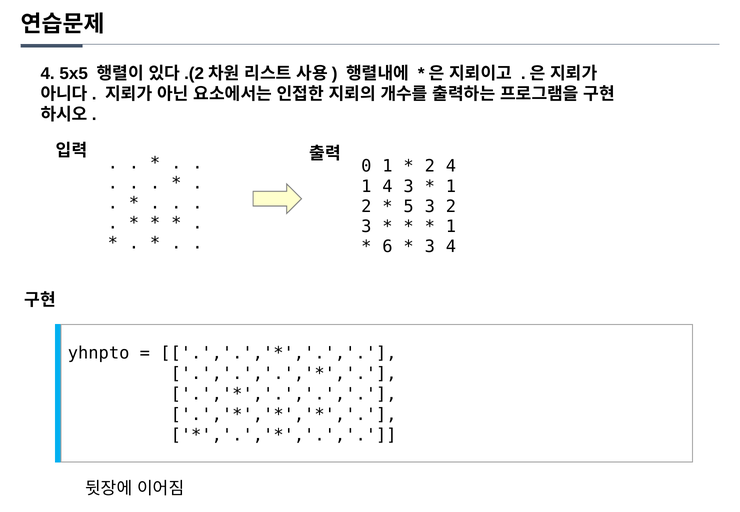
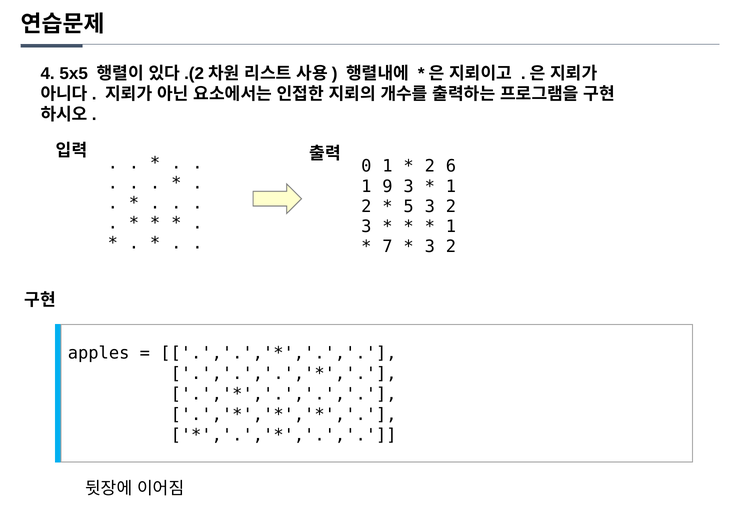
2 4: 4 -> 6
1 4: 4 -> 9
6: 6 -> 7
4 at (451, 247): 4 -> 2
yhnpto: yhnpto -> apples
